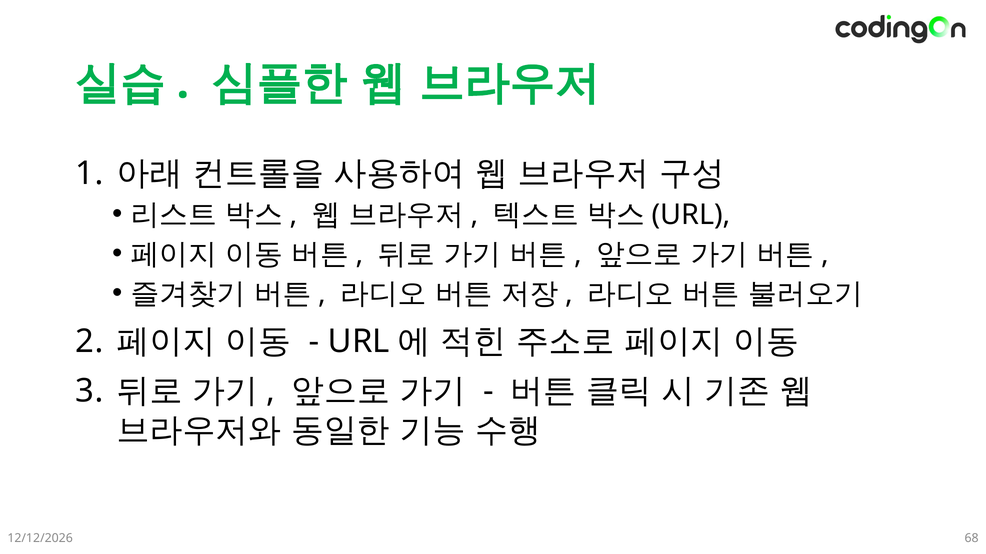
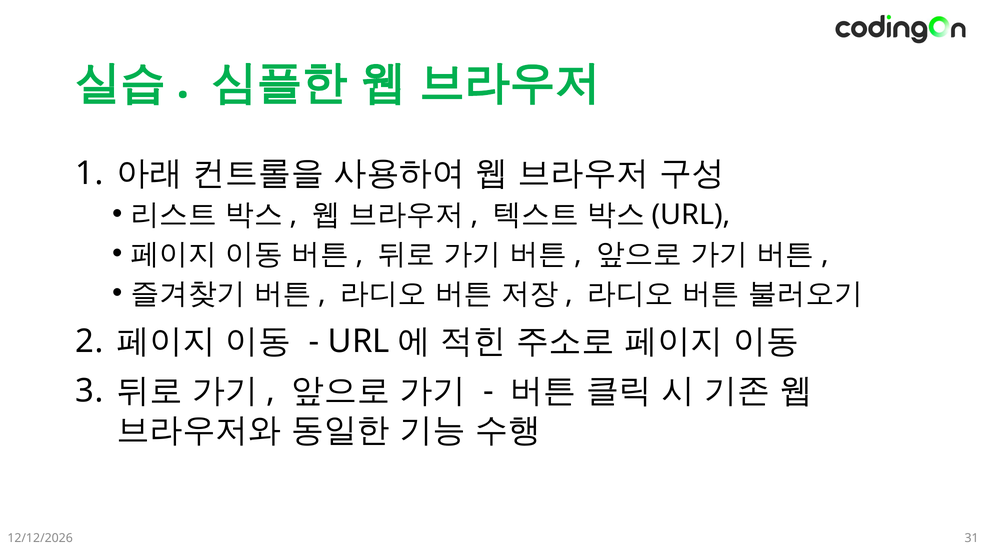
68: 68 -> 31
